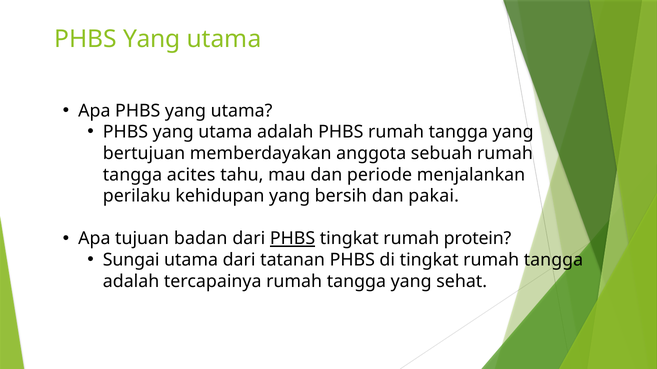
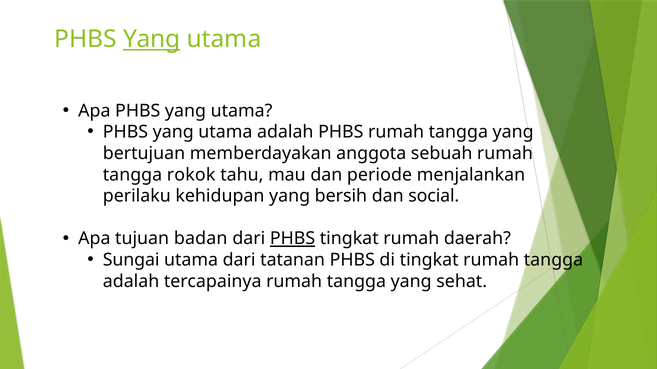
Yang at (152, 39) underline: none -> present
acites: acites -> rokok
pakai: pakai -> social
protein: protein -> daerah
